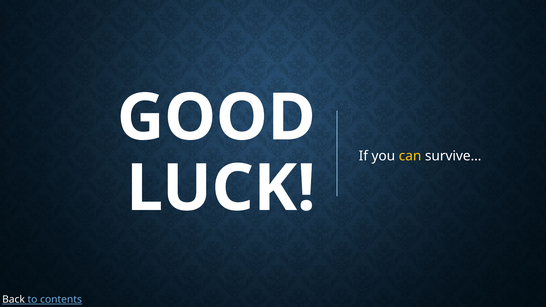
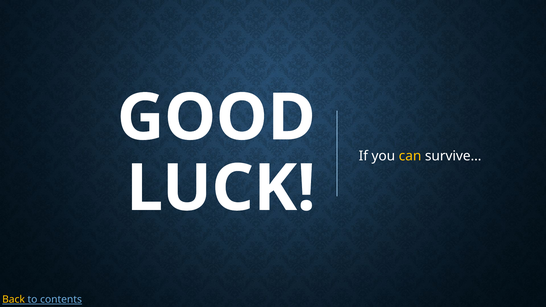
Back colour: white -> yellow
